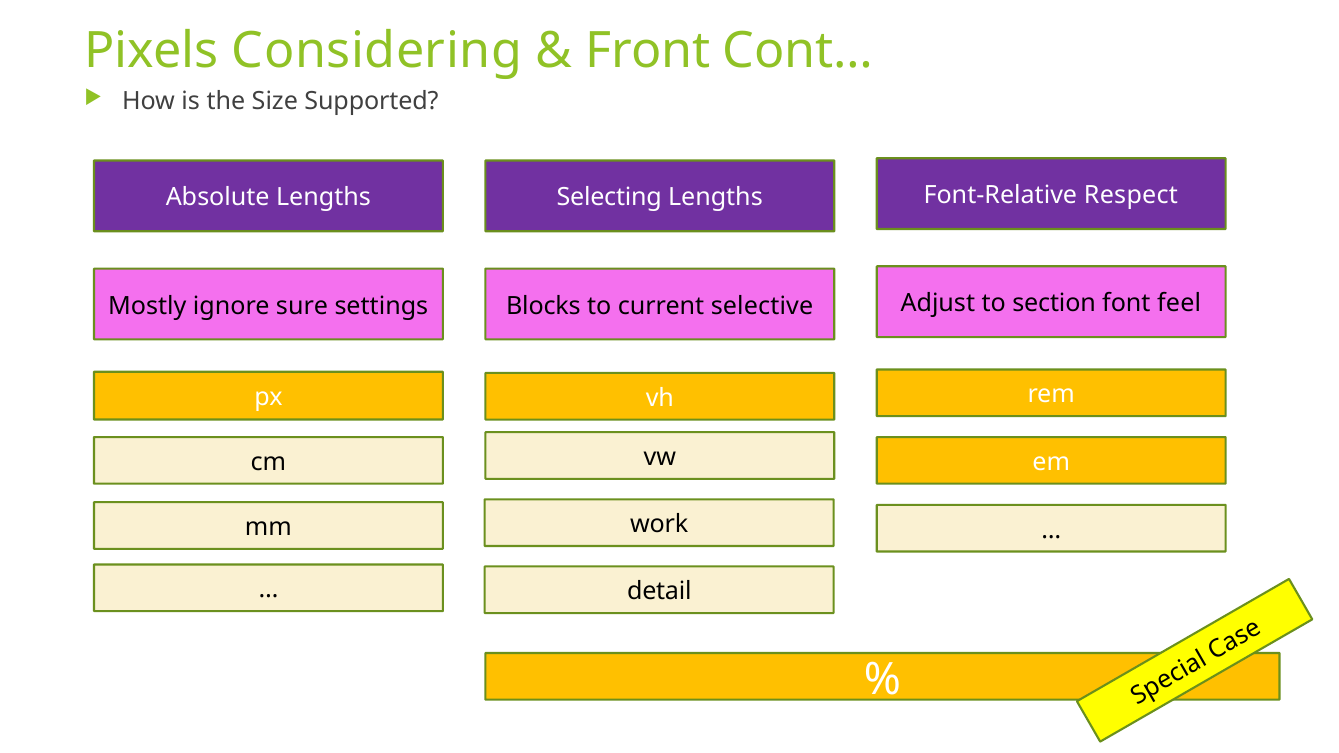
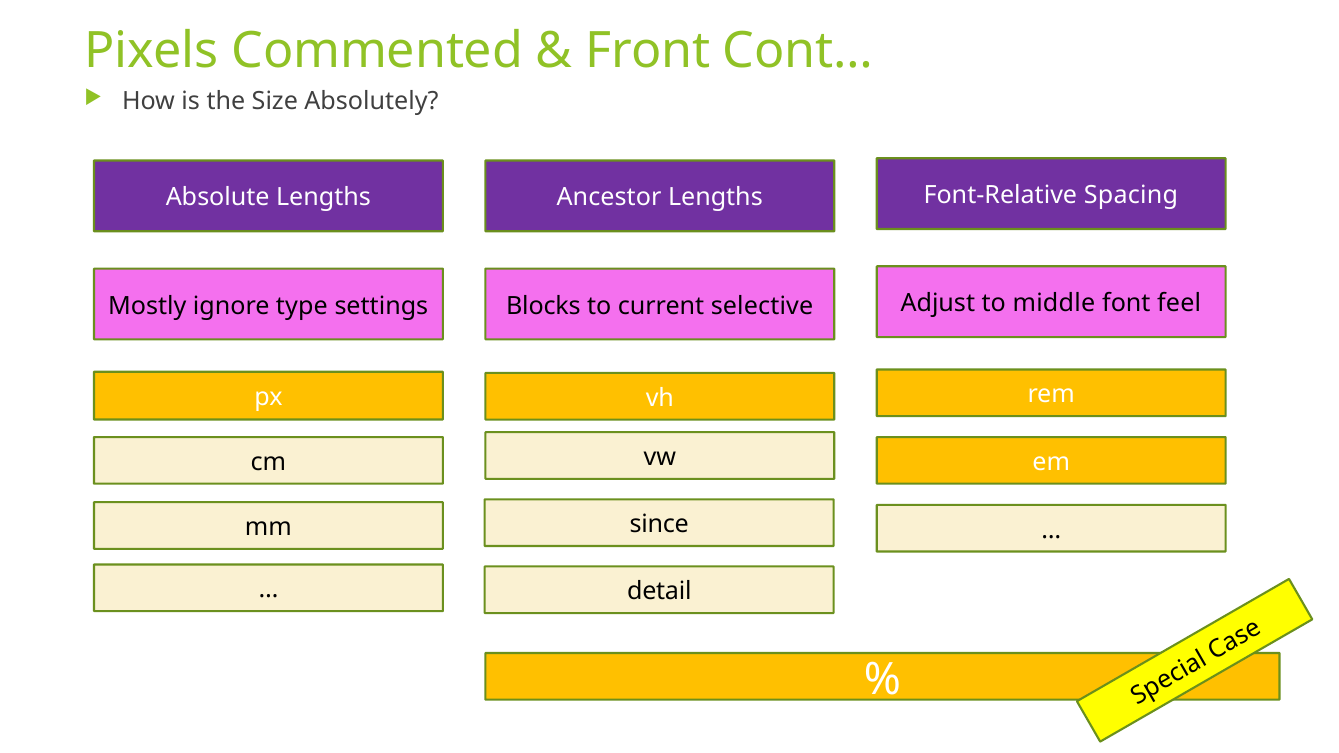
Considering: Considering -> Commented
Supported: Supported -> Absolutely
Selecting: Selecting -> Ancestor
Respect: Respect -> Spacing
sure: sure -> type
section: section -> middle
work: work -> since
